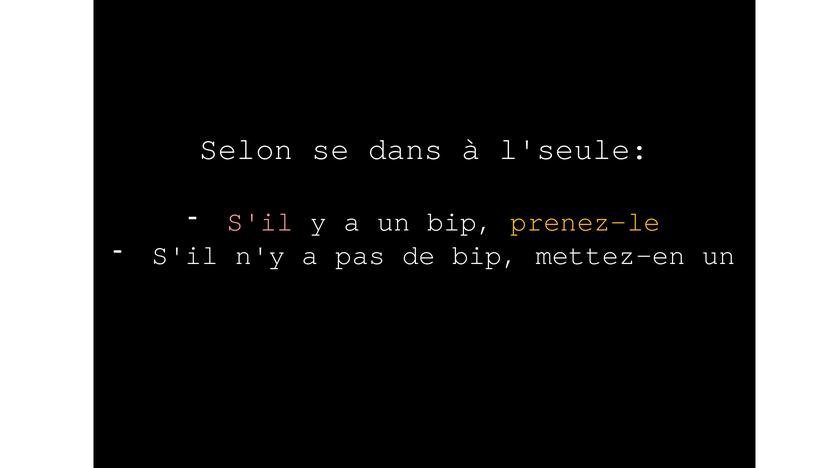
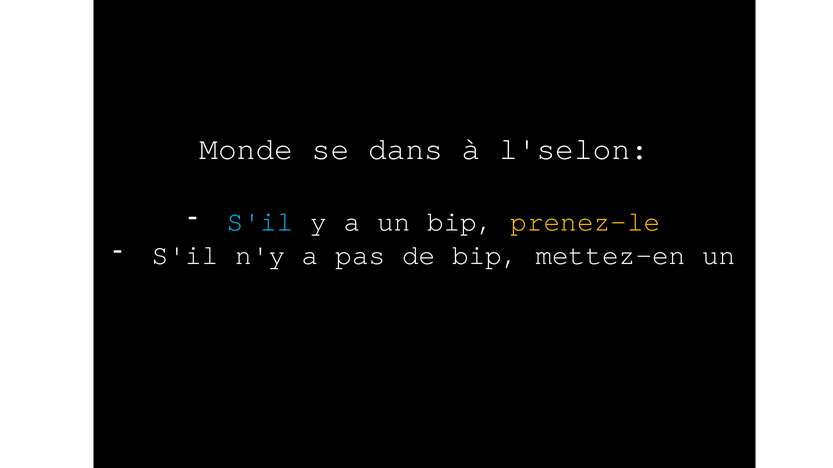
Selon: Selon -> Monde
l'seule: l'seule -> l'selon
S'il at (260, 222) colour: pink -> light blue
